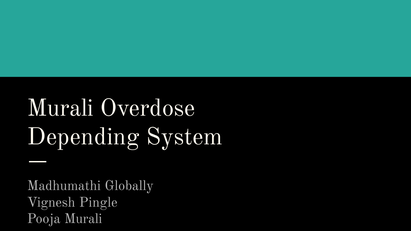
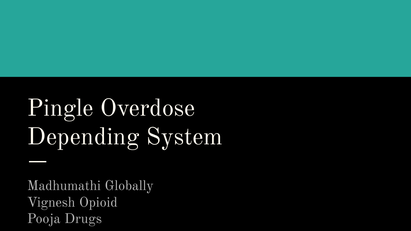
Murali at (60, 108): Murali -> Pingle
Pingle: Pingle -> Opioid
Pooja Murali: Murali -> Drugs
